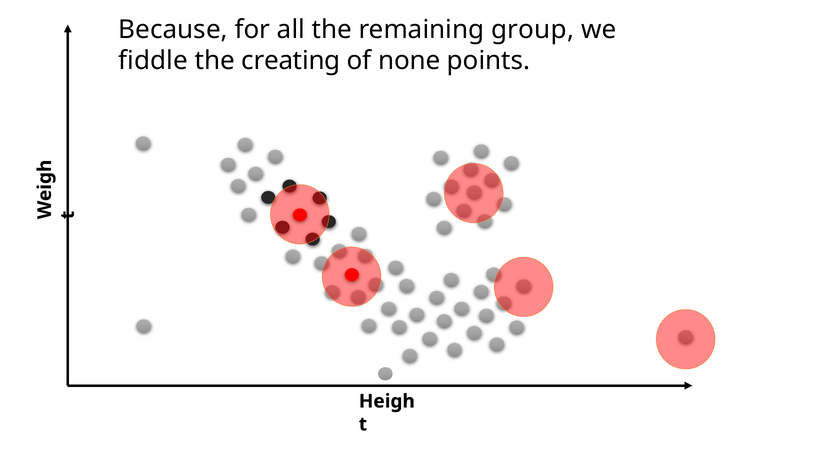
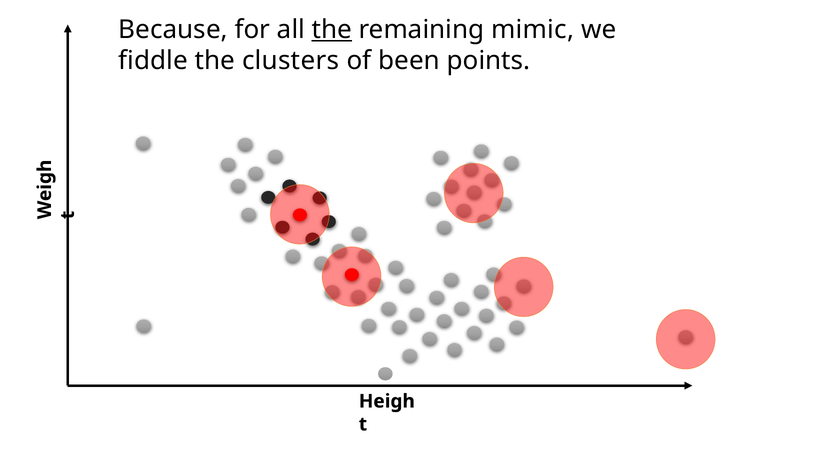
the at (332, 30) underline: none -> present
group: group -> mimic
creating: creating -> clusters
none: none -> been
